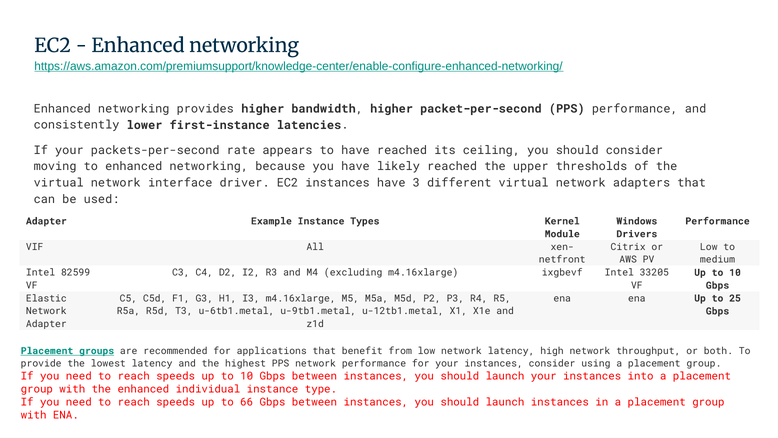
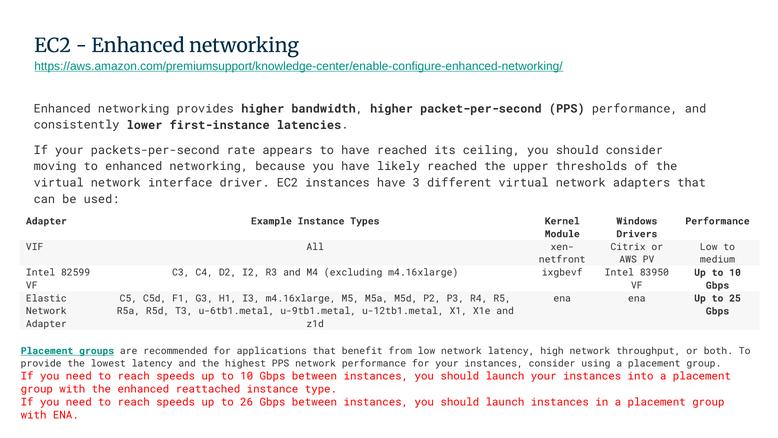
33205: 33205 -> 83950
individual: individual -> reattached
66: 66 -> 26
